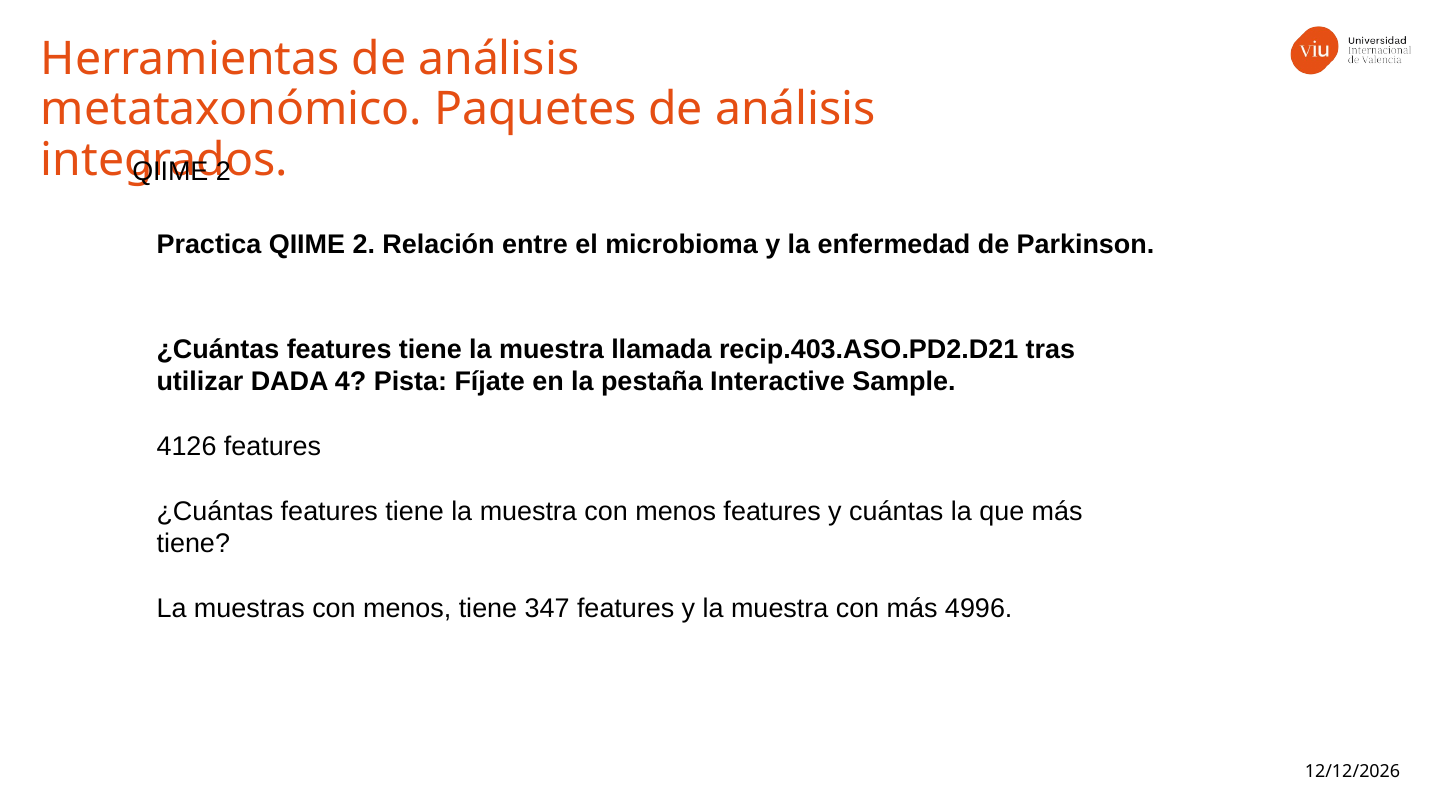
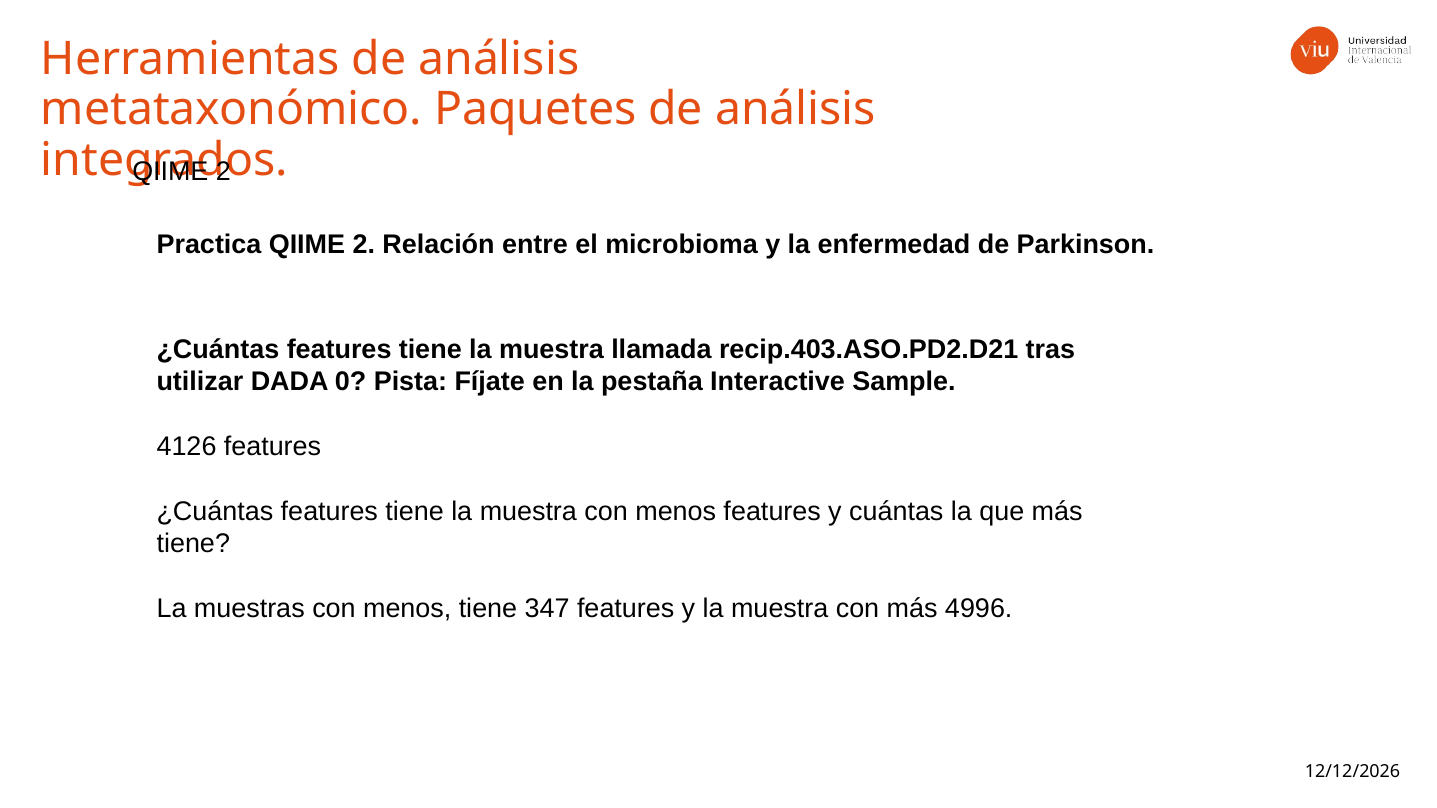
4: 4 -> 0
